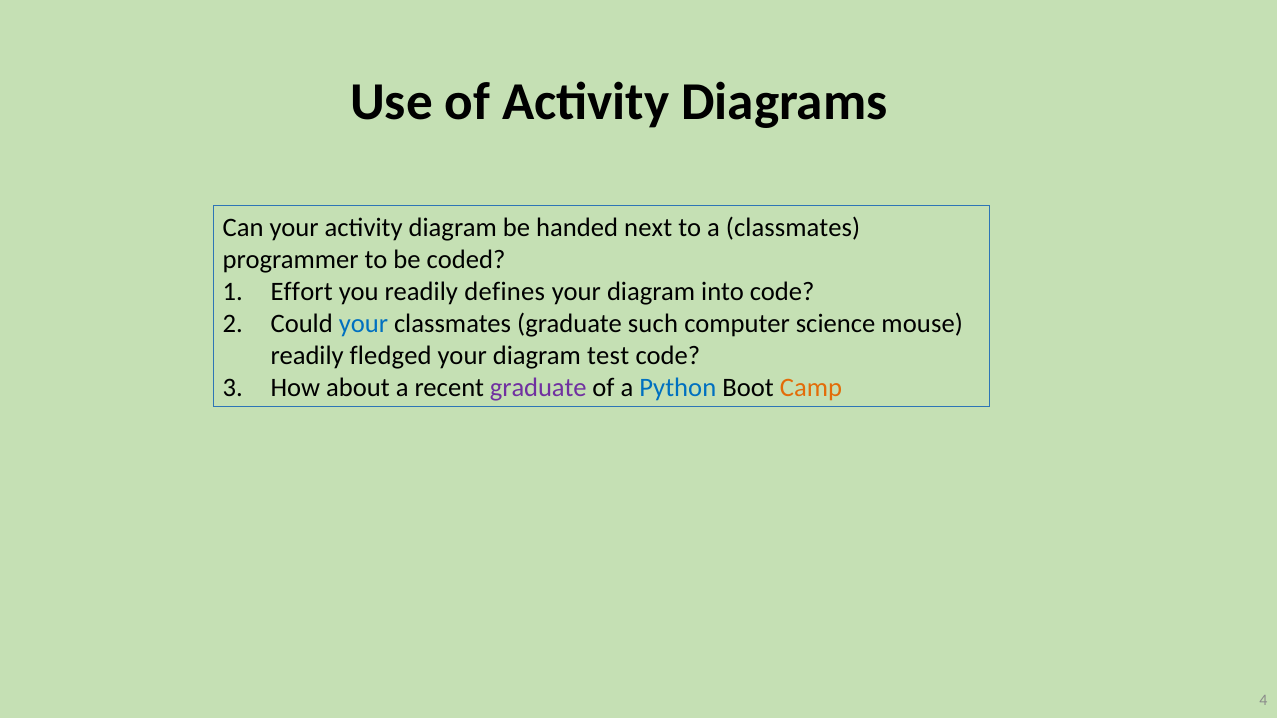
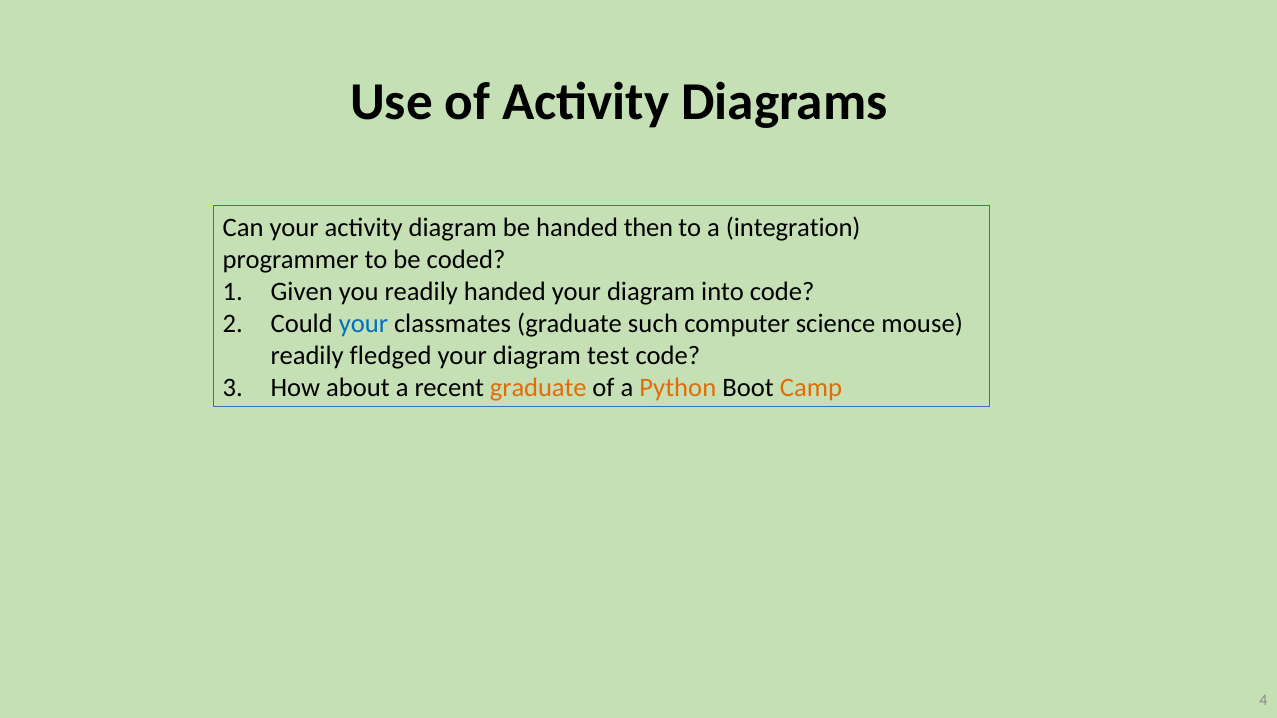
next: next -> then
a classmates: classmates -> integration
Effort: Effort -> Given
readily defines: defines -> handed
graduate at (538, 388) colour: purple -> orange
Python colour: blue -> orange
